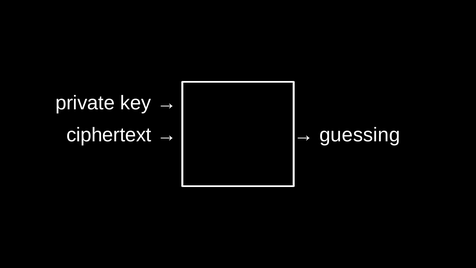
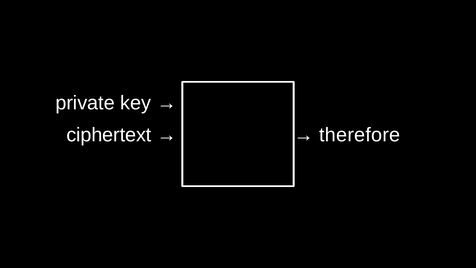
guessing: guessing -> therefore
